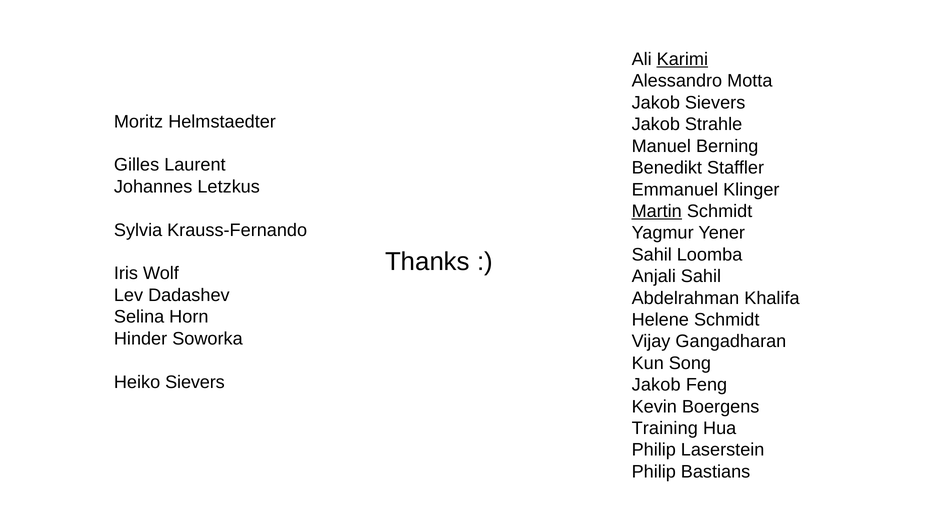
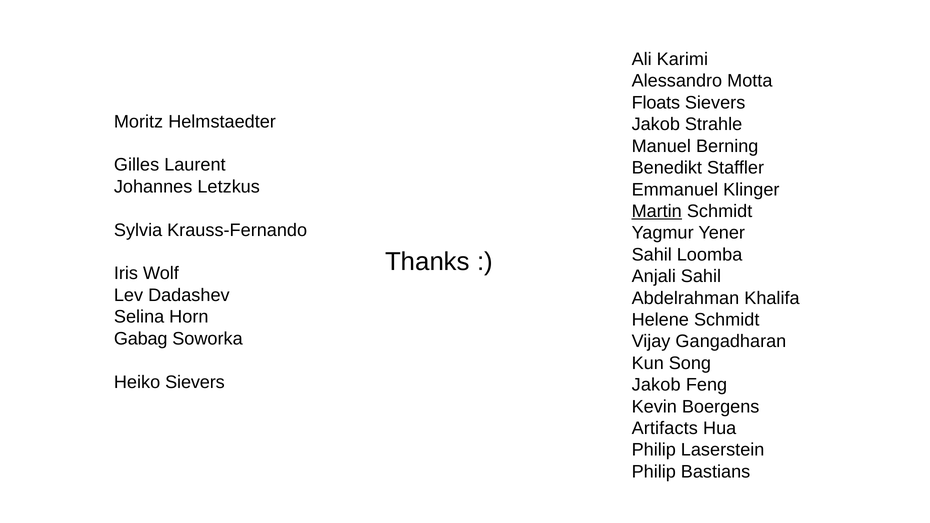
Karimi underline: present -> none
Jakob at (656, 103): Jakob -> Floats
Hinder: Hinder -> Gabag
Training: Training -> Artifacts
